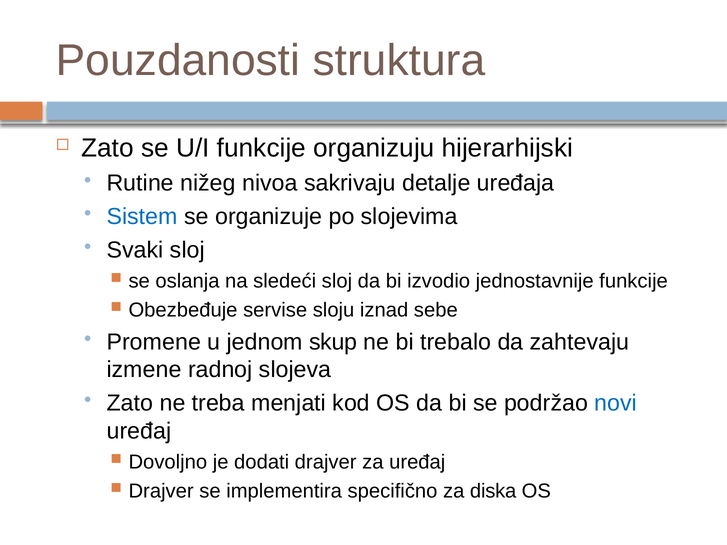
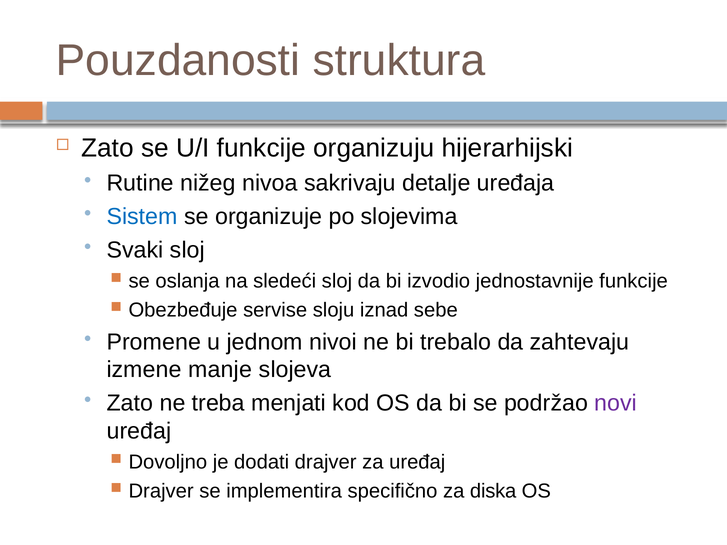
skup: skup -> nivoi
radnoj: radnoj -> manje
novi colour: blue -> purple
